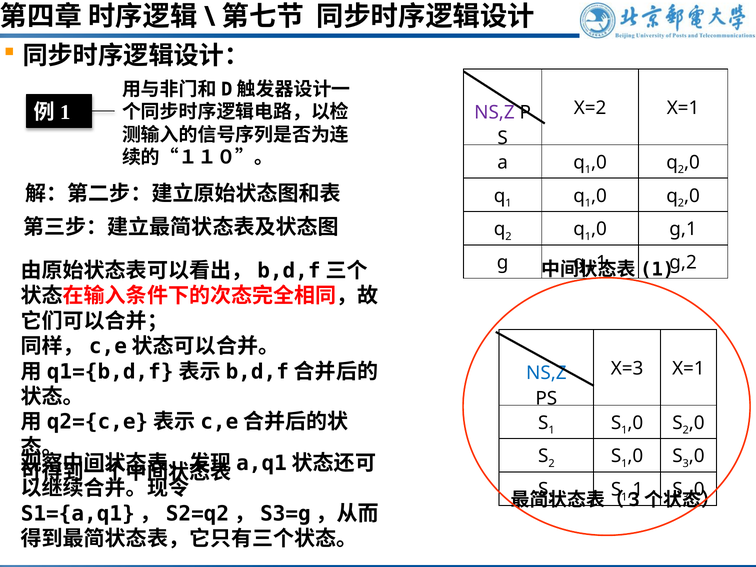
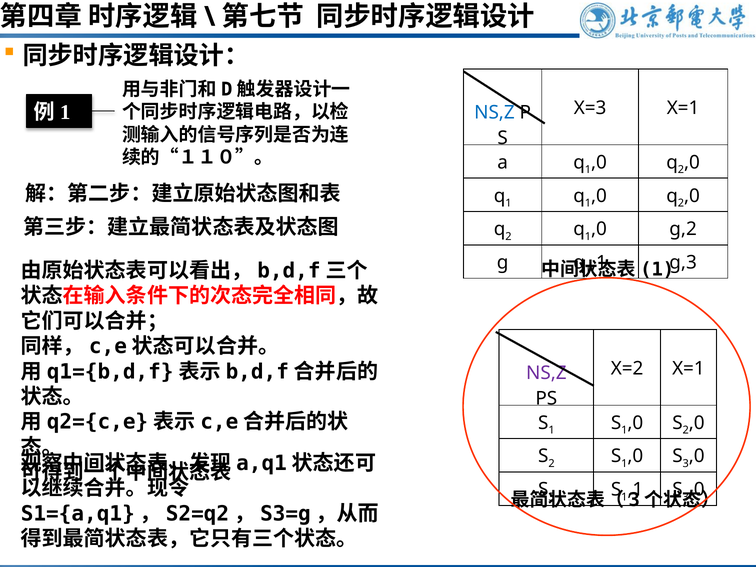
X=2: X=2 -> X=3
NS,Z at (494, 112) colour: purple -> blue
g,1: g,1 -> g,2
g,2: g,2 -> g,3
X=3: X=3 -> X=2
NS,Z at (546, 373) colour: blue -> purple
